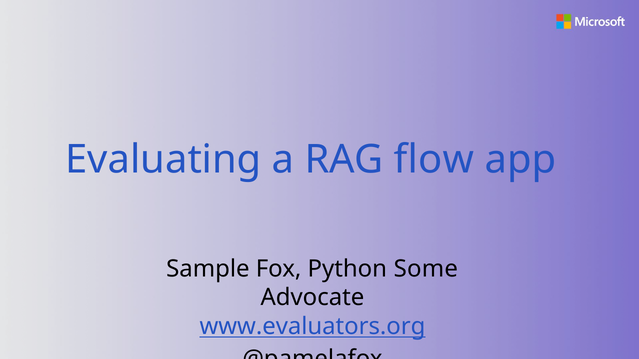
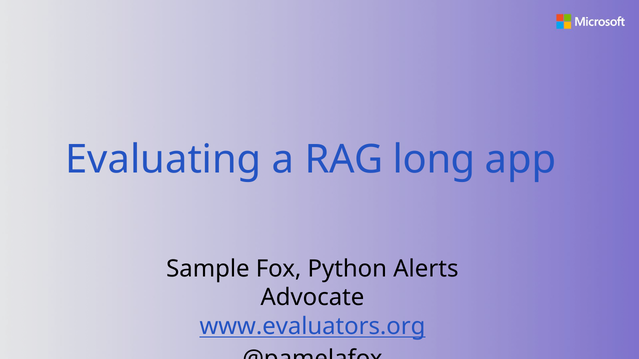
flow: flow -> long
Some: Some -> Alerts
